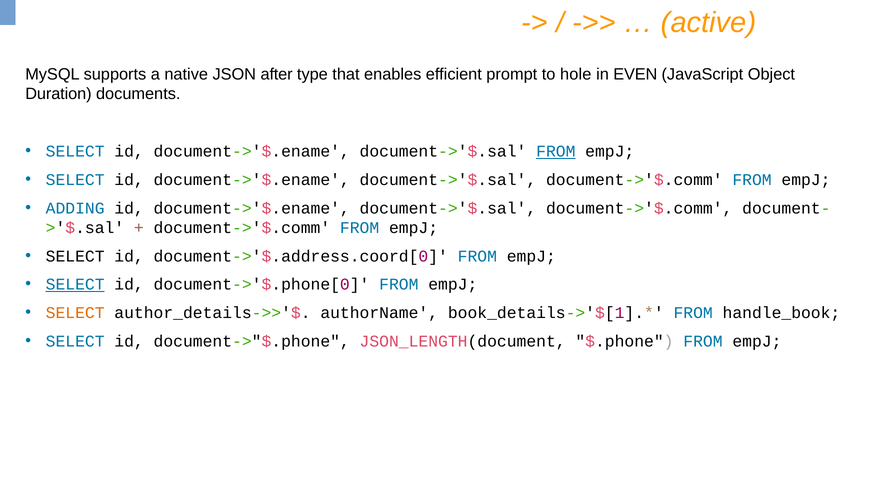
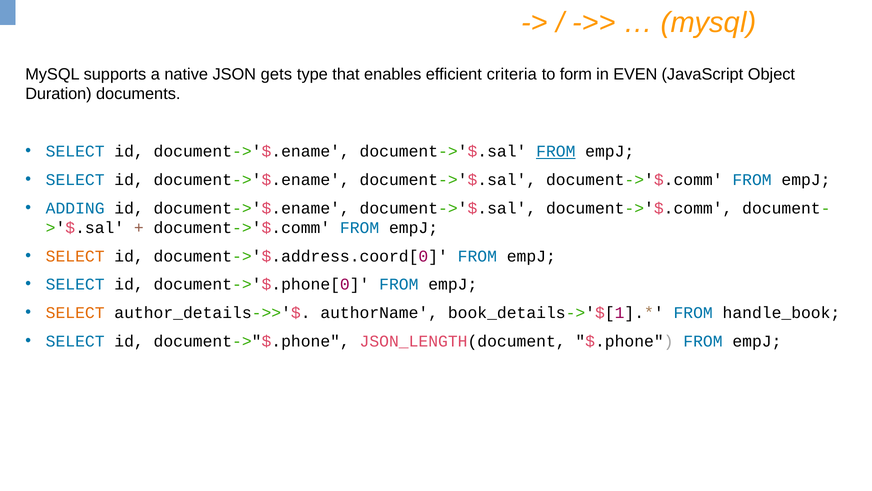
active at (709, 23): active -> mysql
after: after -> gets
prompt: prompt -> criteria
hole: hole -> form
SELECT at (75, 256) colour: black -> orange
SELECT at (75, 284) underline: present -> none
